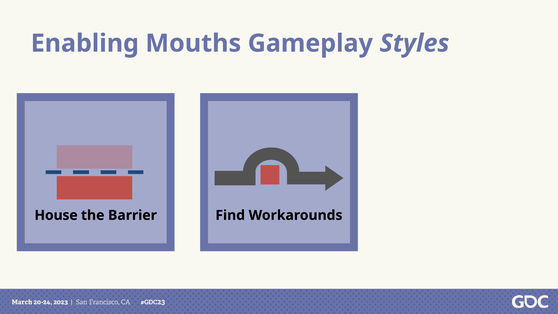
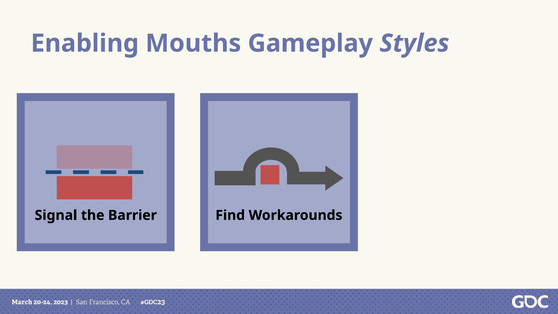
House: House -> Signal
